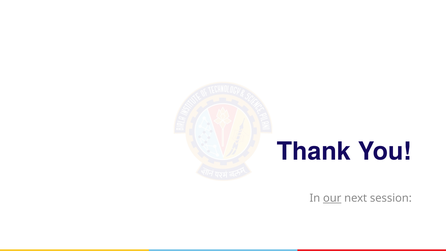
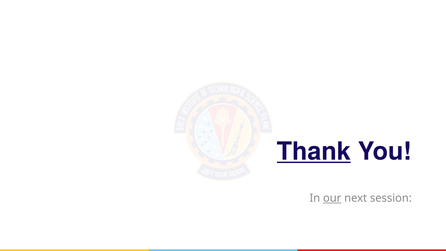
Thank underline: none -> present
